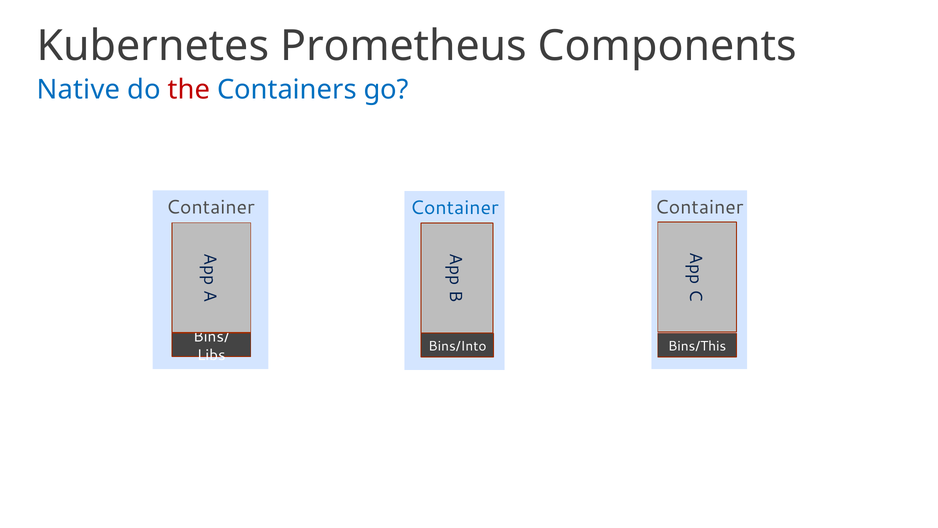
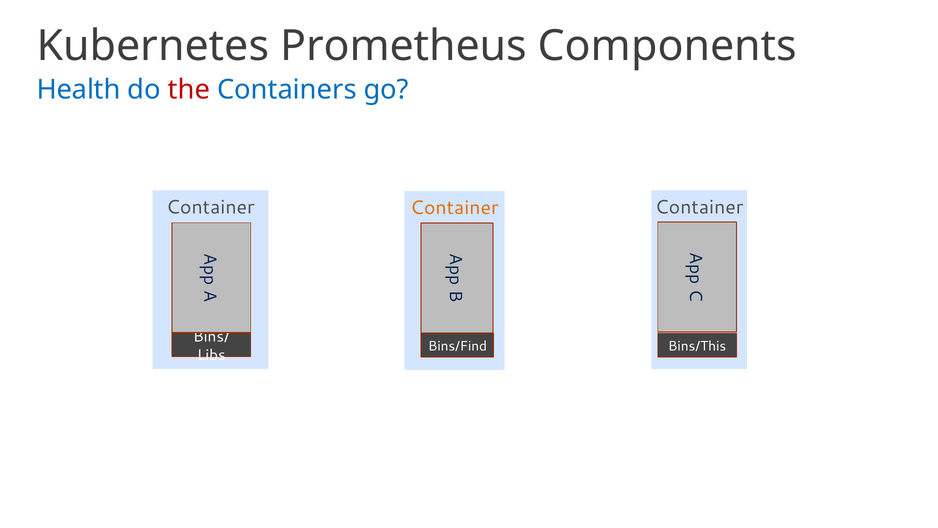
Native: Native -> Health
Container at (454, 208) colour: blue -> orange
Bins/Into: Bins/Into -> Bins/Find
